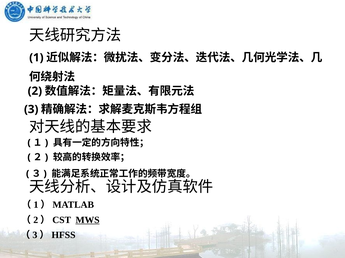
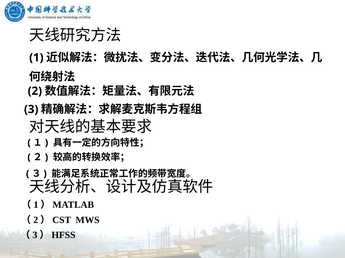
MWS underline: present -> none
